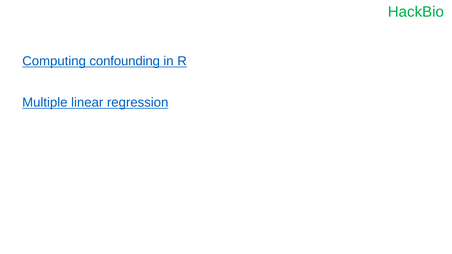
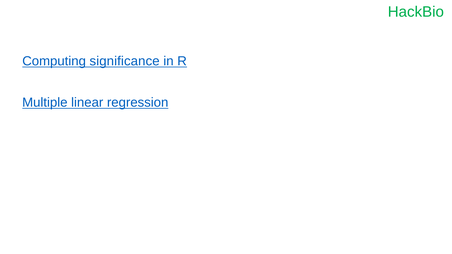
confounding: confounding -> significance
